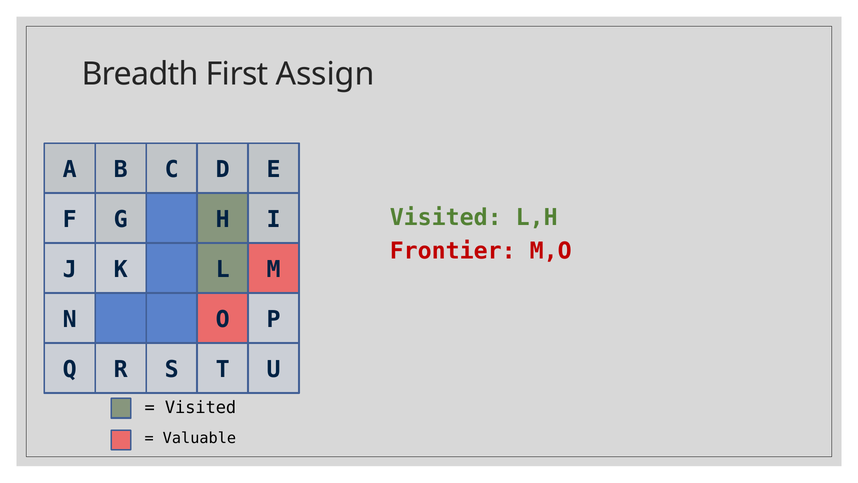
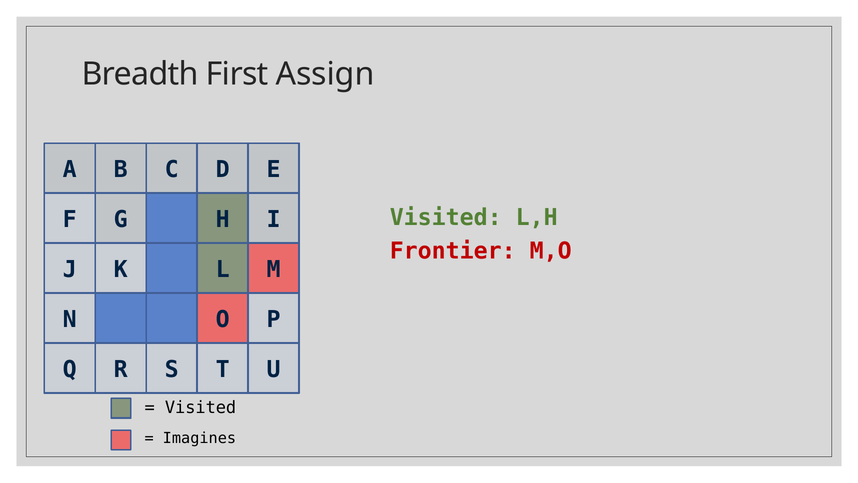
Valuable: Valuable -> Imagines
